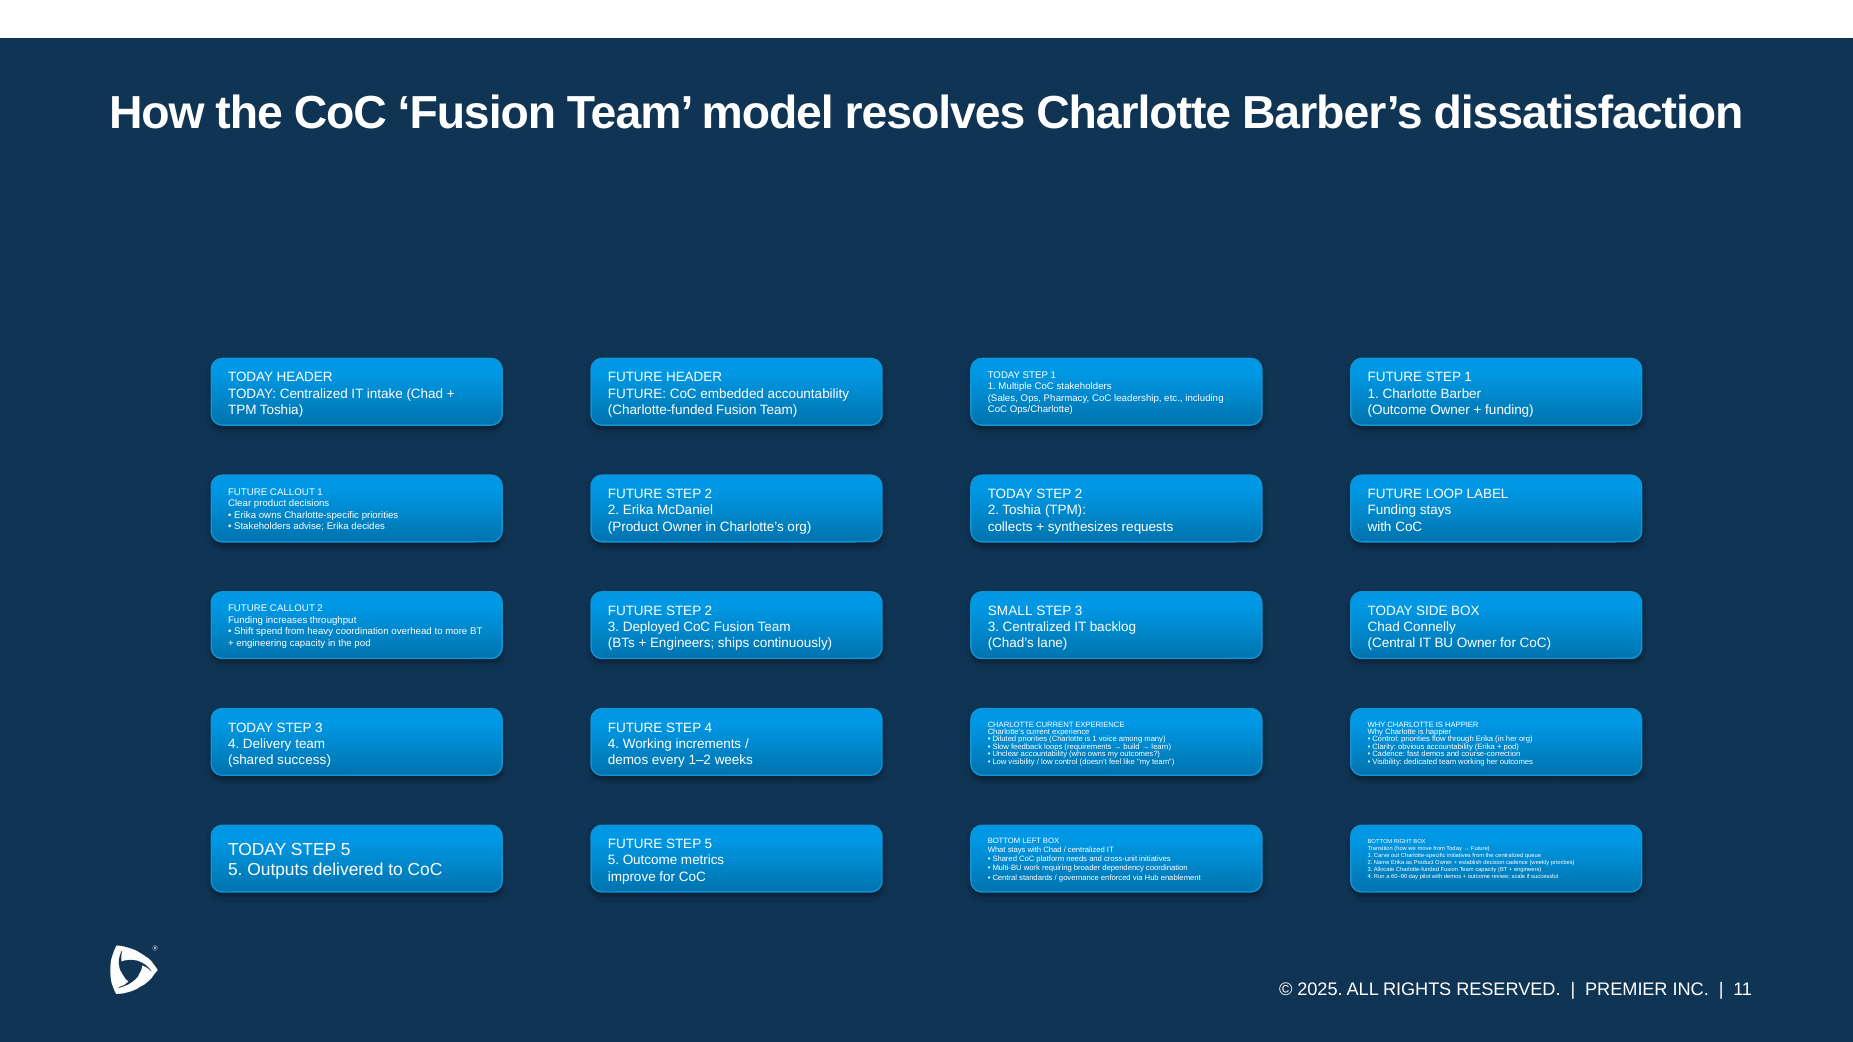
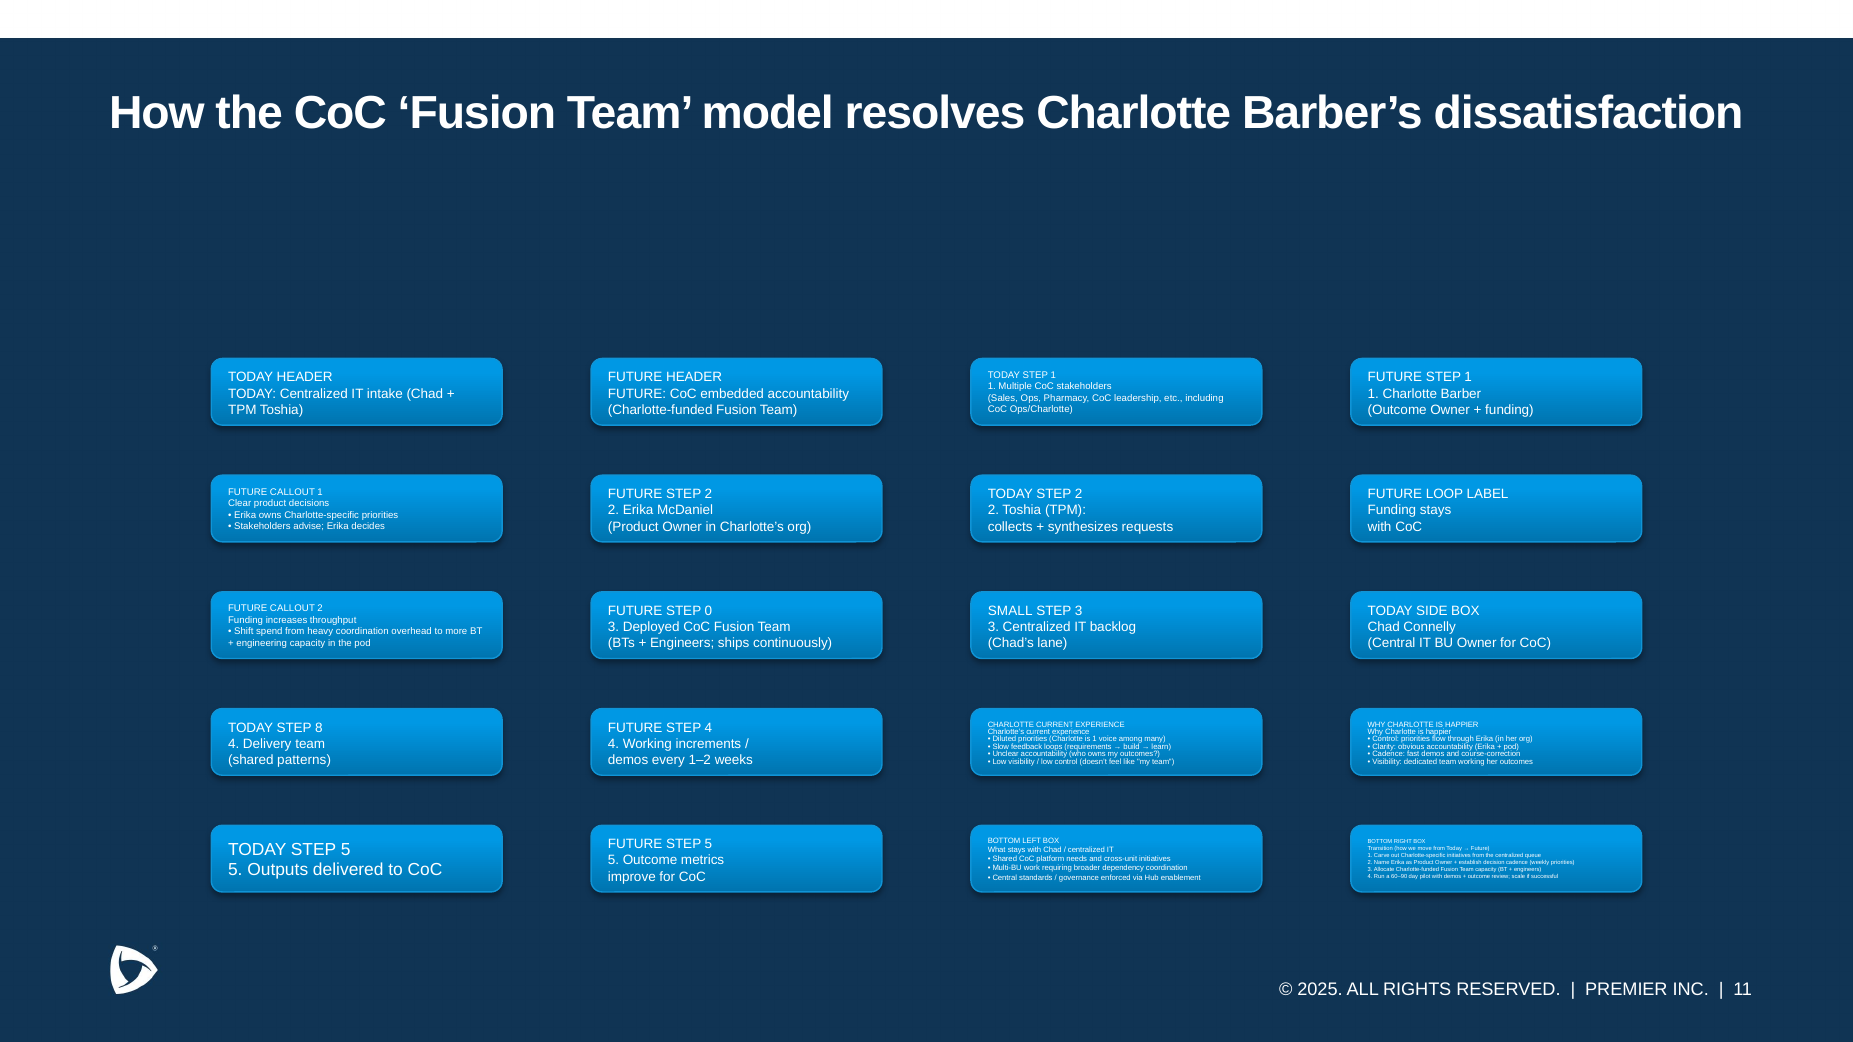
2 at (708, 611): 2 -> 0
TODAY STEP 3: 3 -> 8
success: success -> patterns
